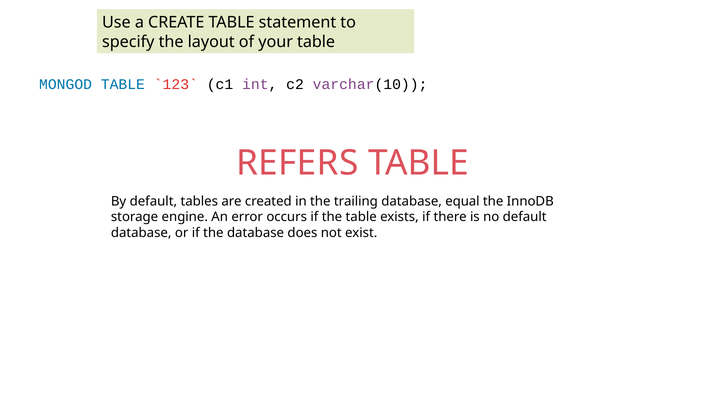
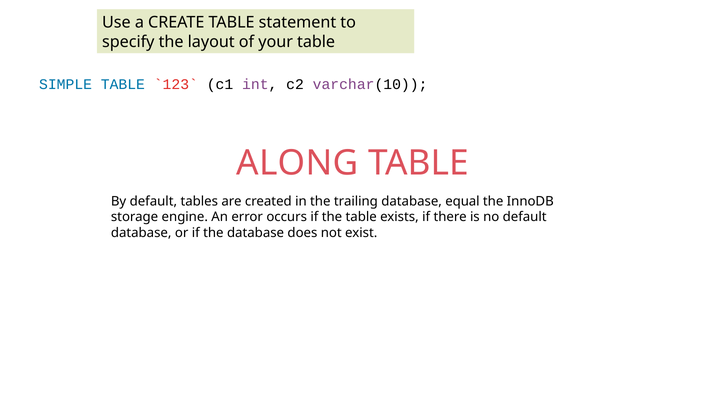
MONGOD: MONGOD -> SIMPLE
REFERS: REFERS -> ALONG
